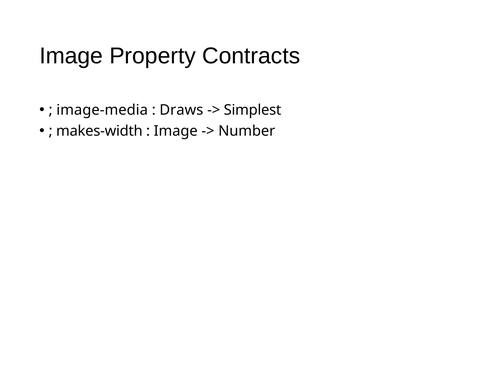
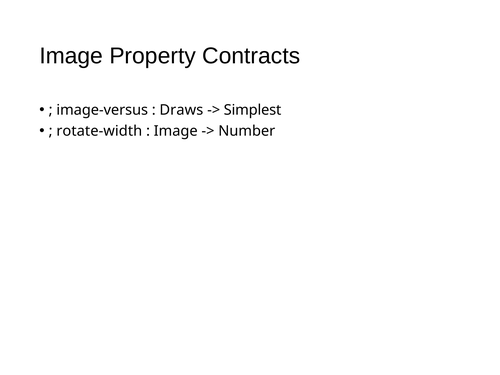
image-media: image-media -> image-versus
makes-width: makes-width -> rotate-width
